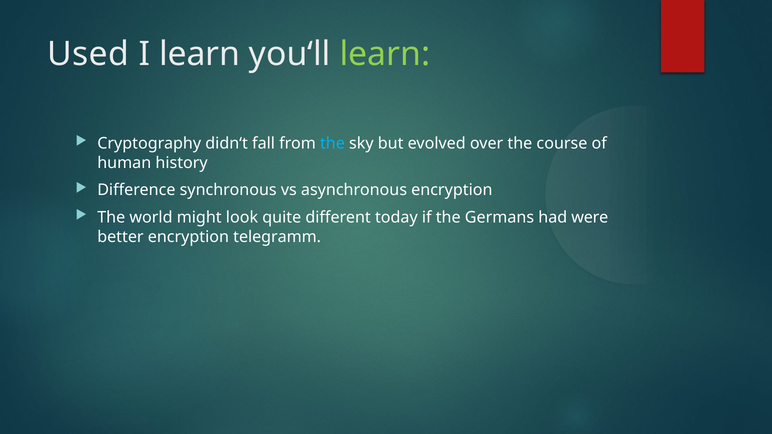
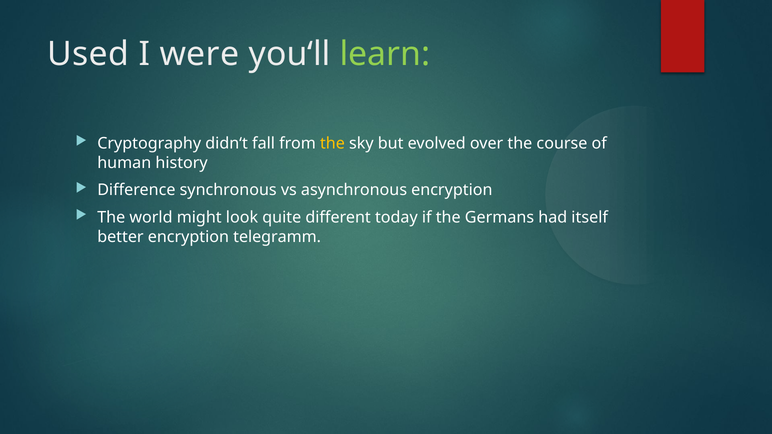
I learn: learn -> were
the at (332, 144) colour: light blue -> yellow
were: were -> itself
